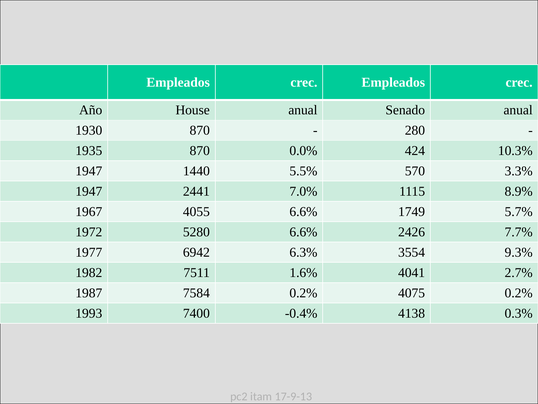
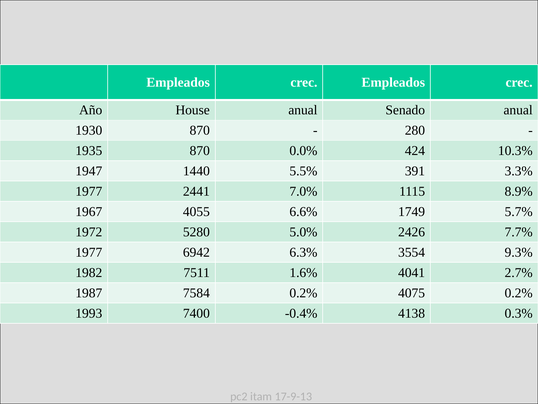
570: 570 -> 391
1947 at (89, 191): 1947 -> 1977
5280 6.6%: 6.6% -> 5.0%
